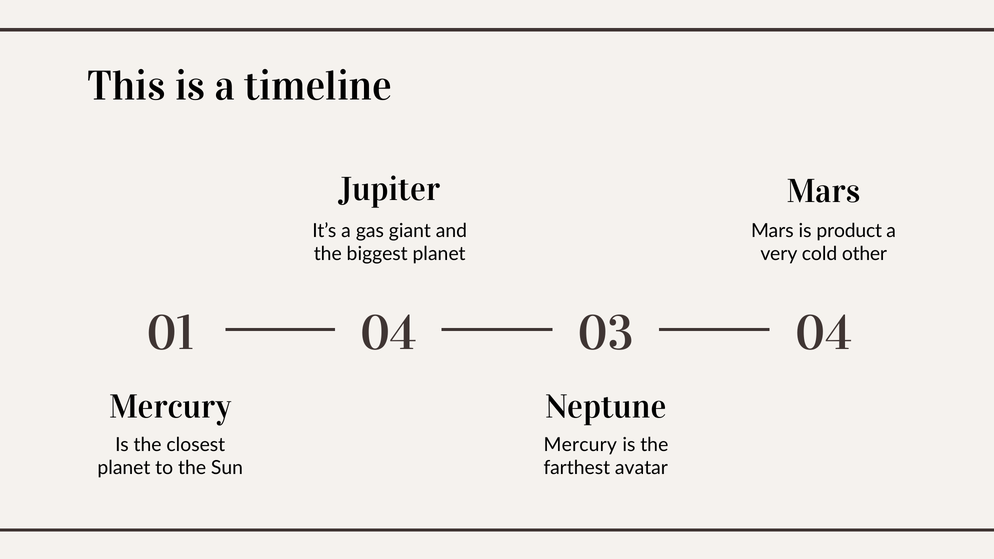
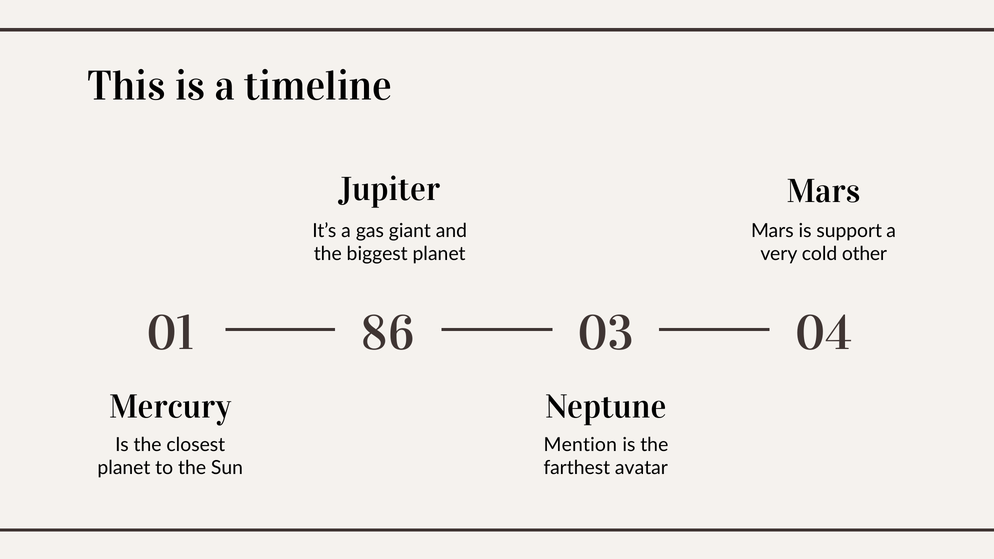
product: product -> support
01 04: 04 -> 86
Mercury at (580, 445): Mercury -> Mention
